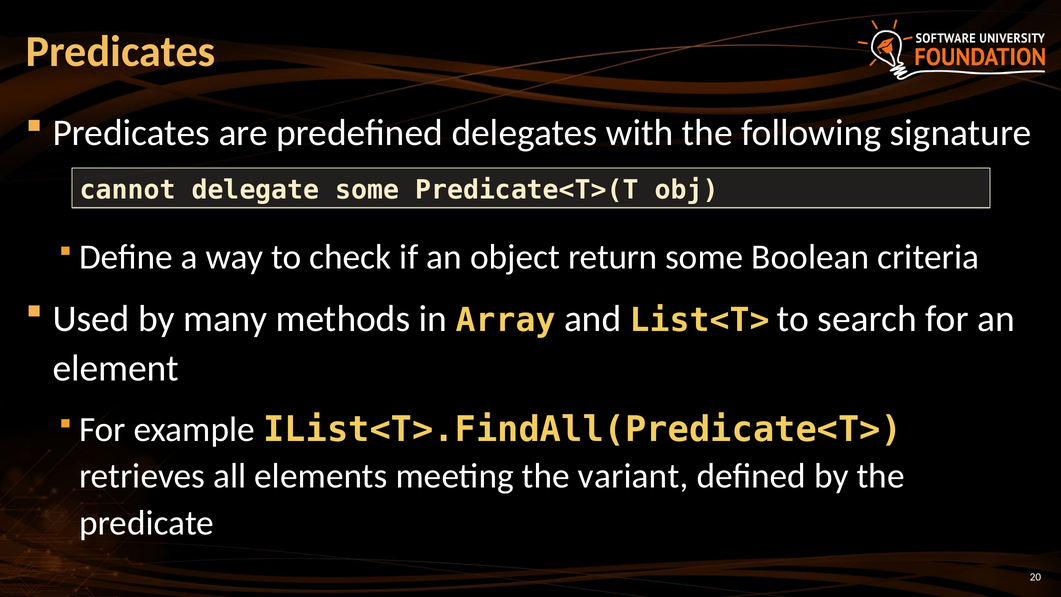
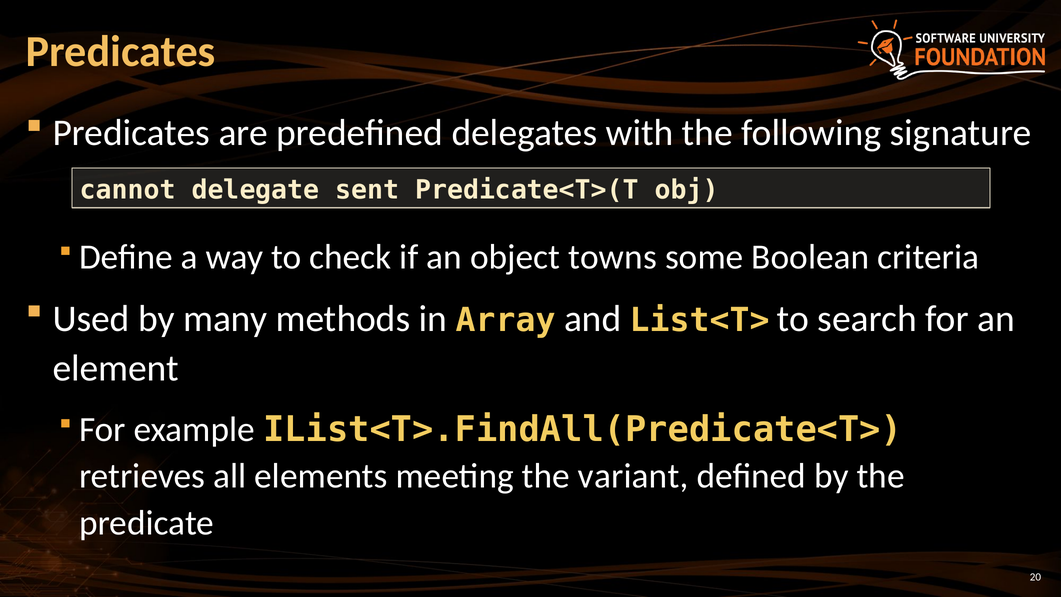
delegate some: some -> sent
return: return -> towns
